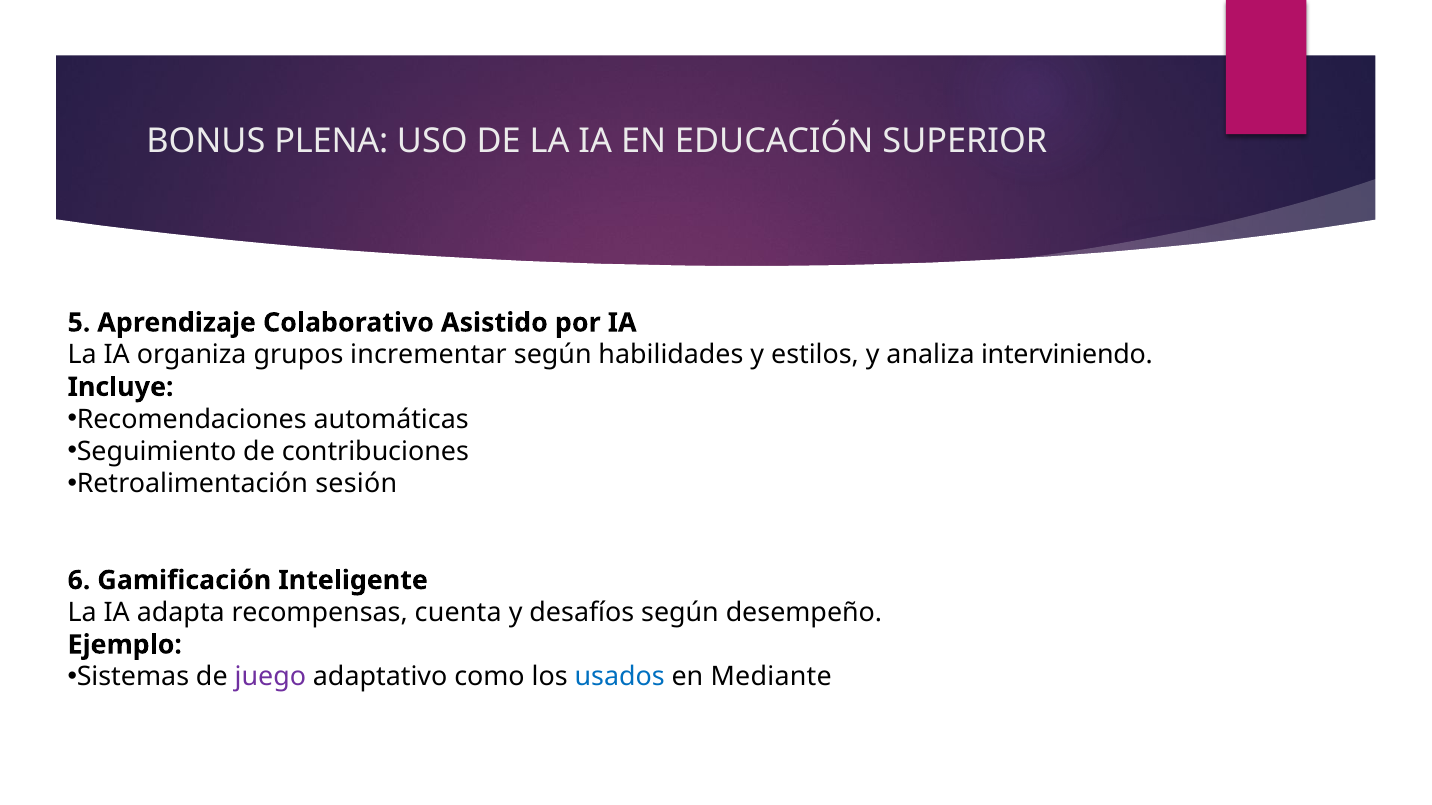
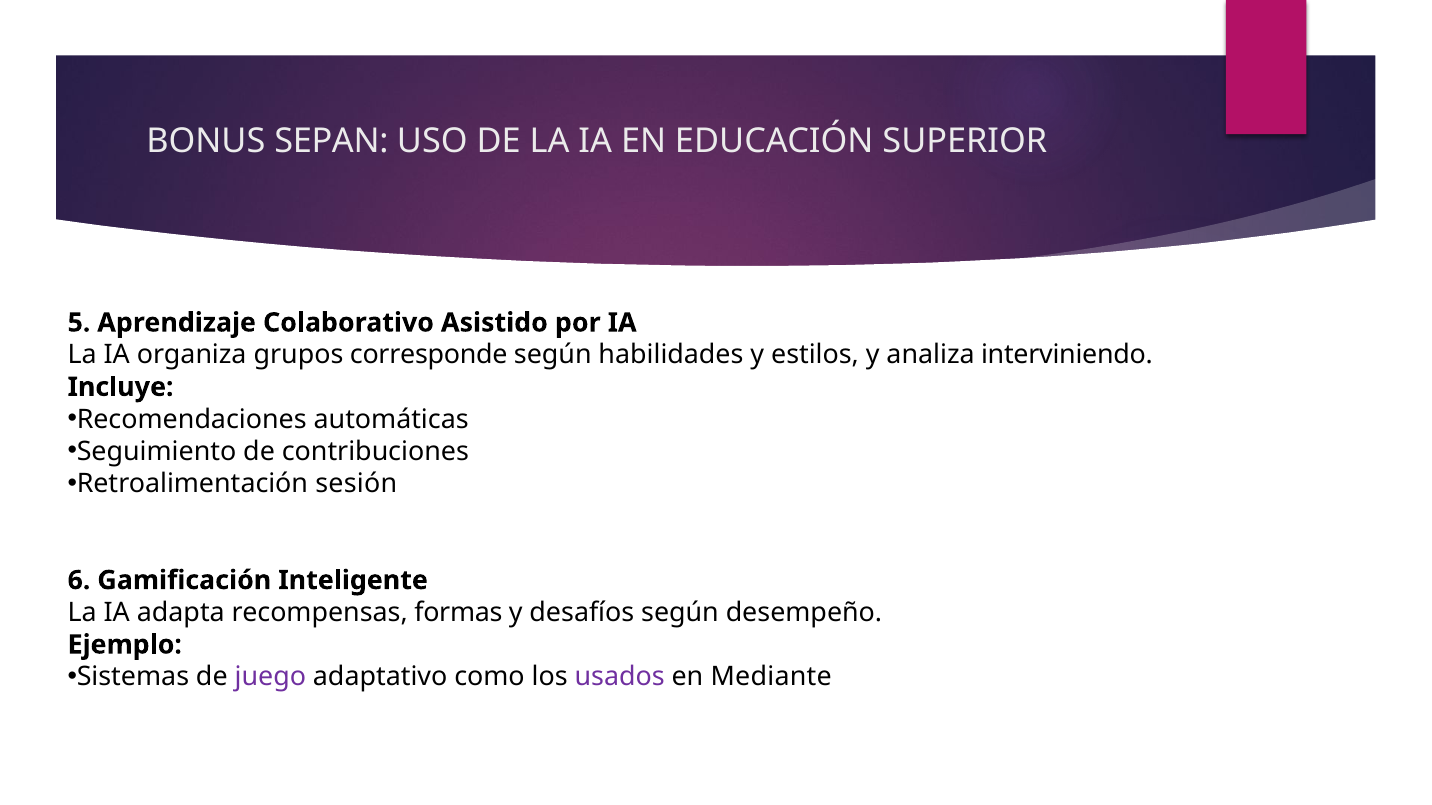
PLENA: PLENA -> SEPAN
incrementar: incrementar -> corresponde
cuenta: cuenta -> formas
usados colour: blue -> purple
